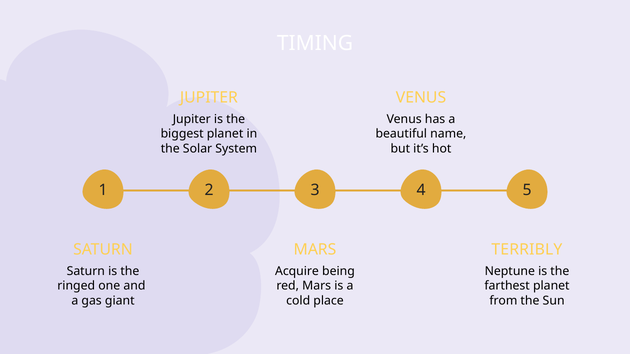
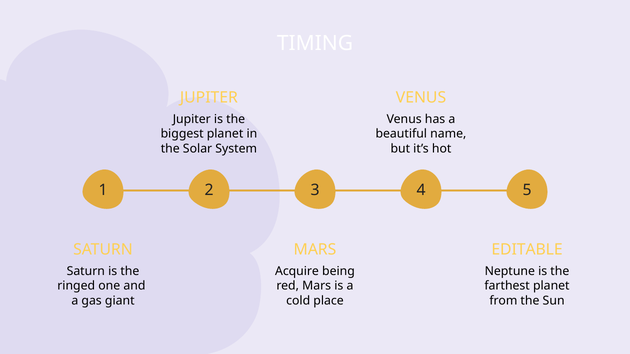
TERRIBLY: TERRIBLY -> EDITABLE
